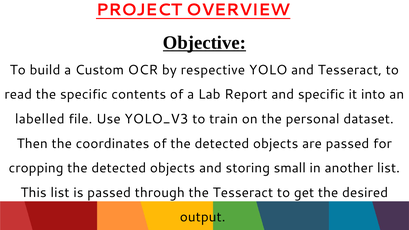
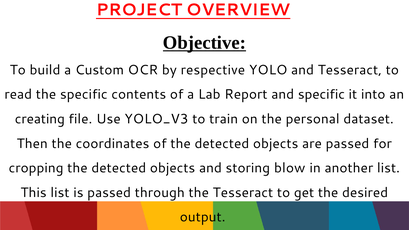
labelled: labelled -> creating
small: small -> blow
